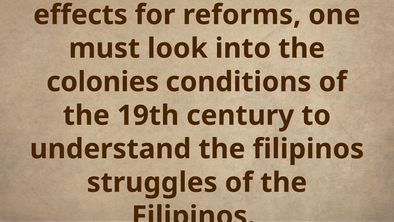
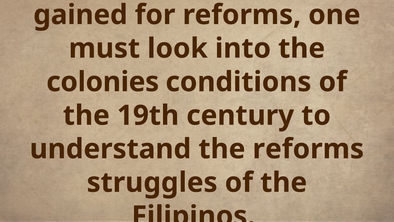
effects: effects -> gained
understand the filipinos: filipinos -> reforms
